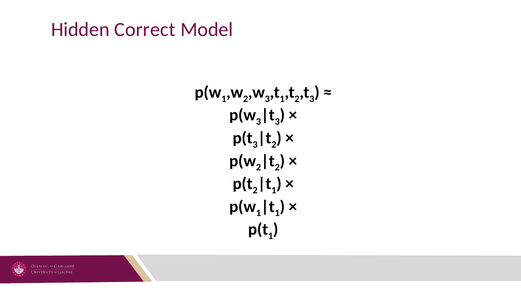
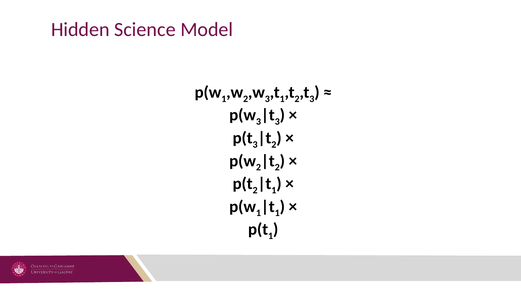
Correct: Correct -> Science
